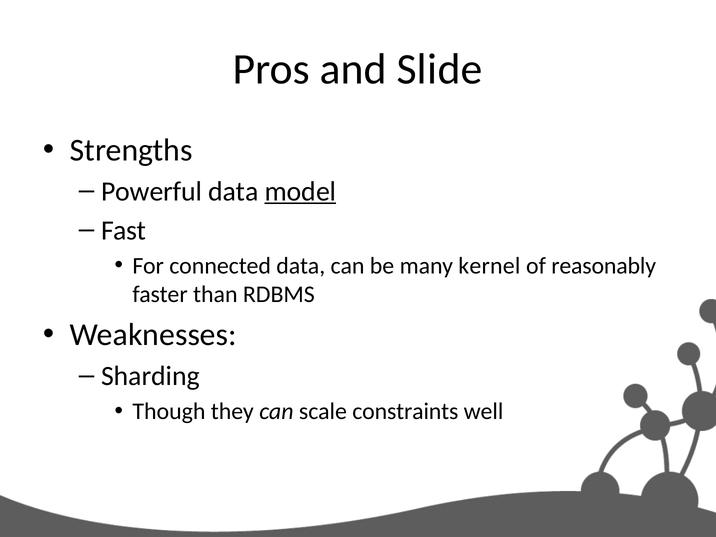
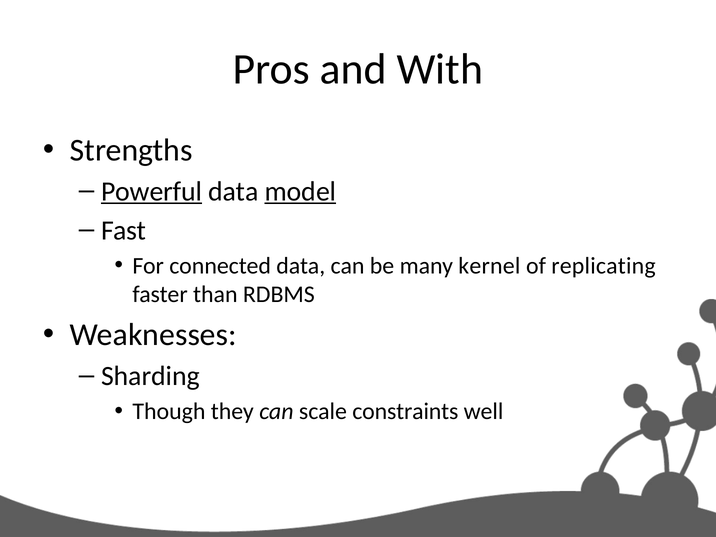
Slide: Slide -> With
Powerful underline: none -> present
reasonably: reasonably -> replicating
